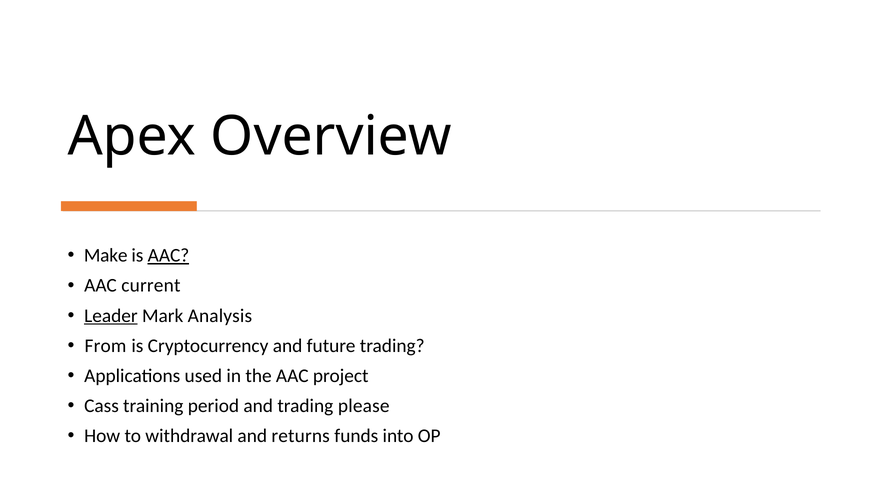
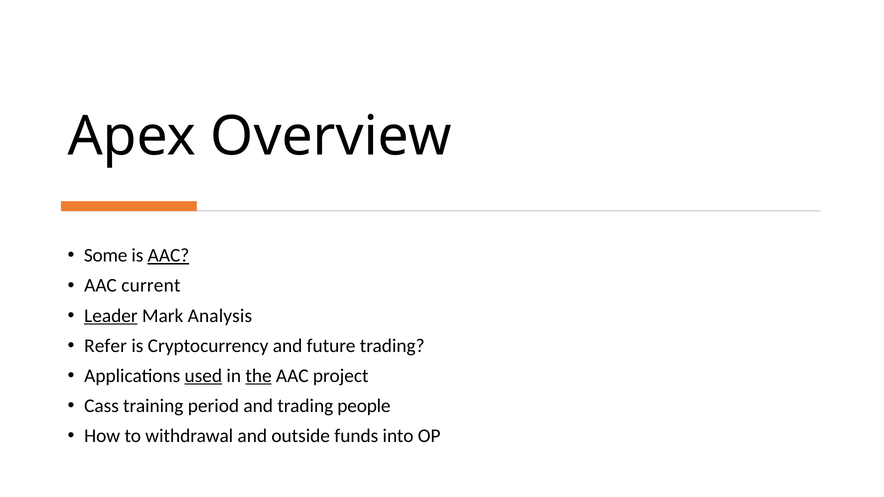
Make: Make -> Some
From: From -> Refer
used underline: none -> present
the underline: none -> present
please: please -> people
returns: returns -> outside
